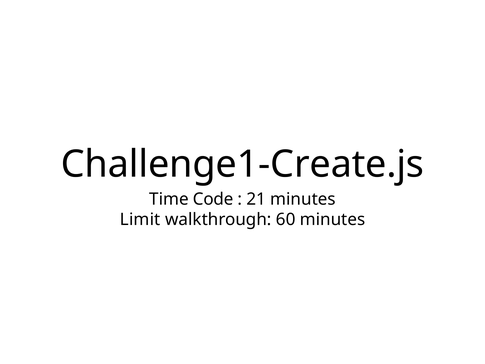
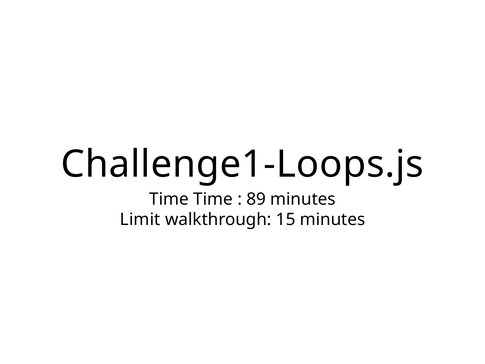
Challenge1-Create.js: Challenge1-Create.js -> Challenge1-Loops.js
Time Code: Code -> Time
21: 21 -> 89
60: 60 -> 15
